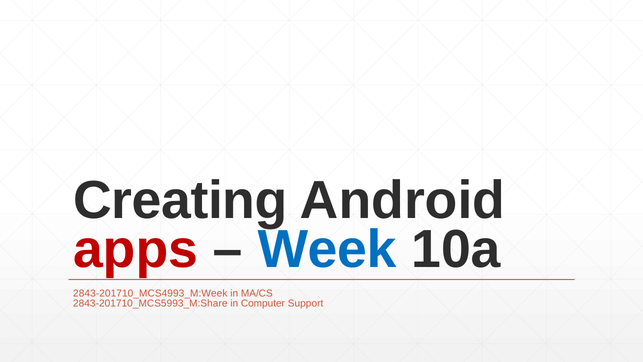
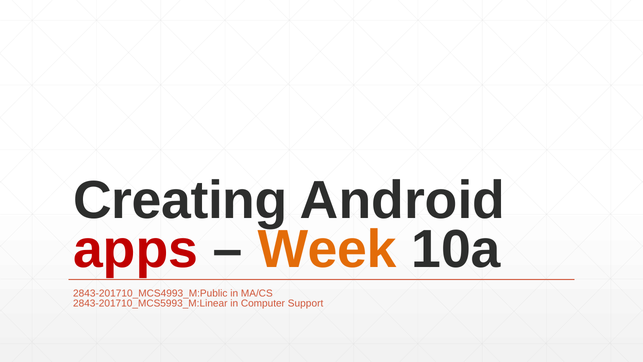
Week colour: blue -> orange
2843-201710_MCS4993_M:Week: 2843-201710_MCS4993_M:Week -> 2843-201710_MCS4993_M:Public
2843-201710_MCS5993_M:Share: 2843-201710_MCS5993_M:Share -> 2843-201710_MCS5993_M:Linear
